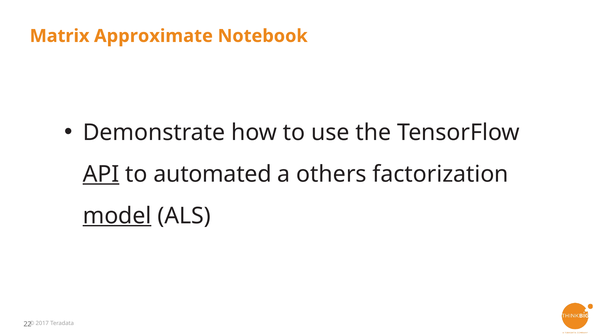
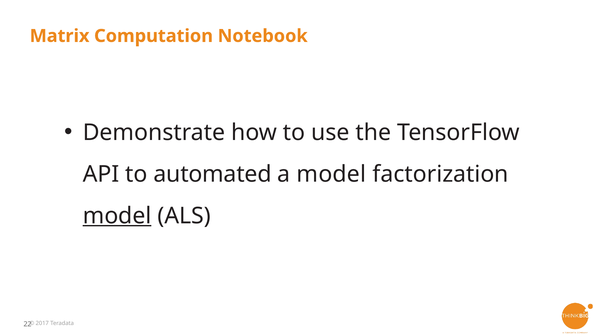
Approximate: Approximate -> Computation
API underline: present -> none
a others: others -> model
